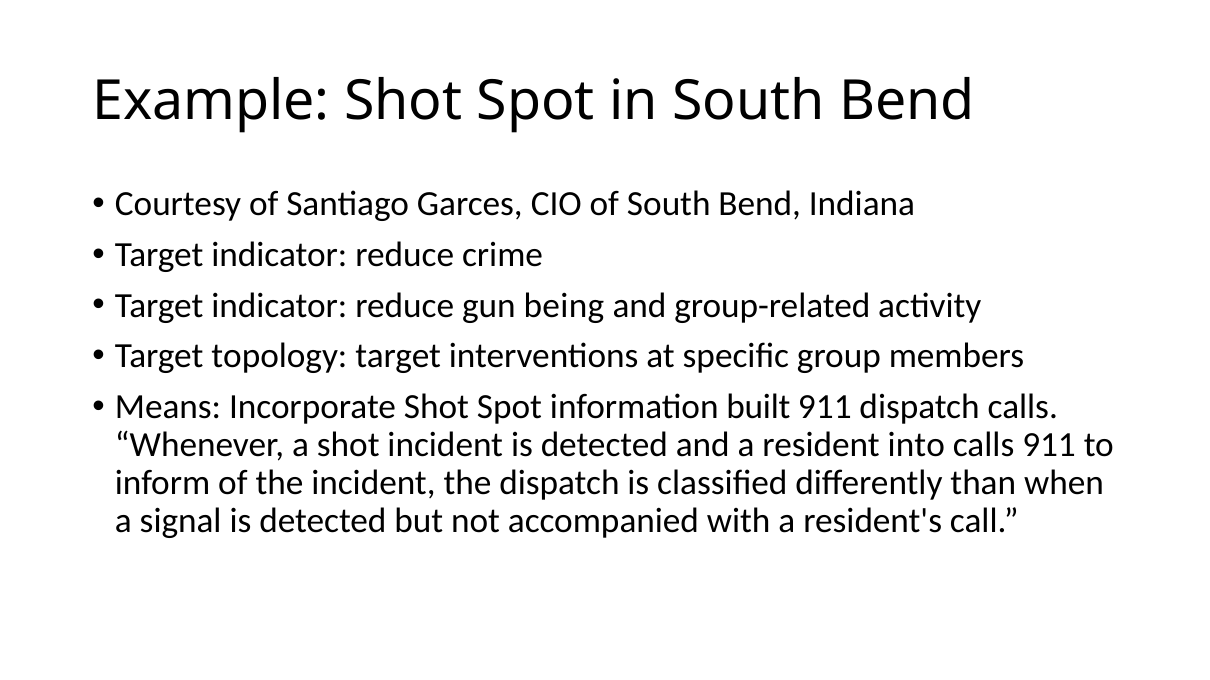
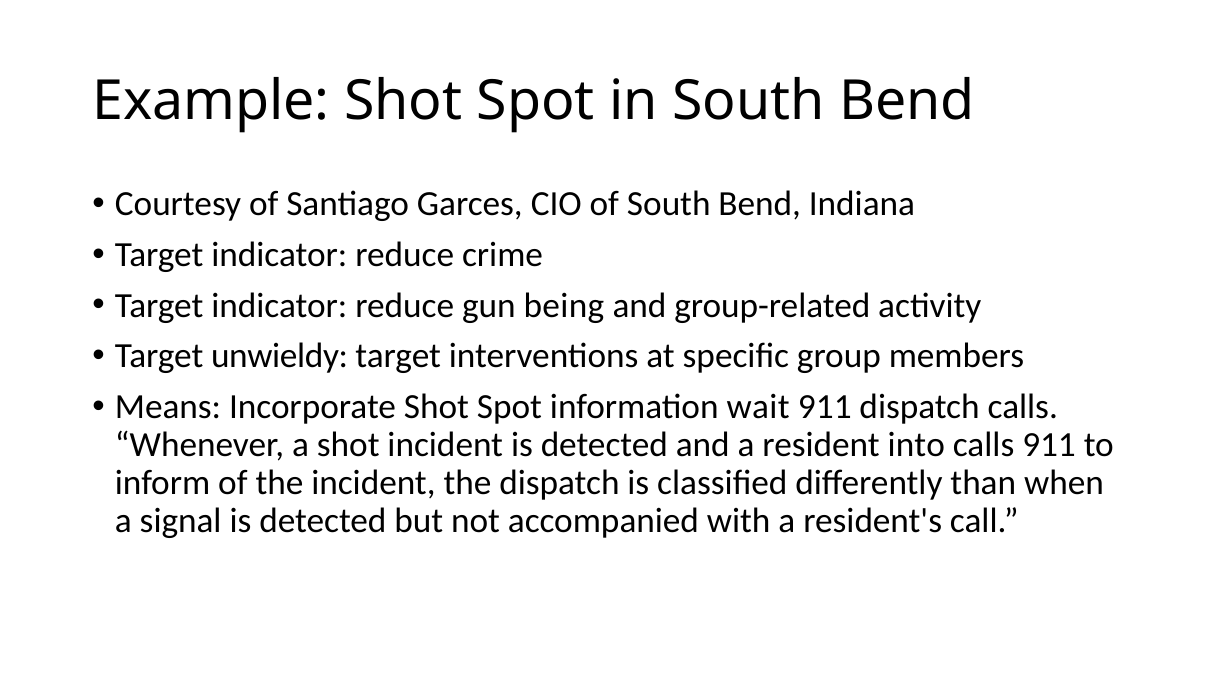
topology: topology -> unwieldy
built: built -> wait
